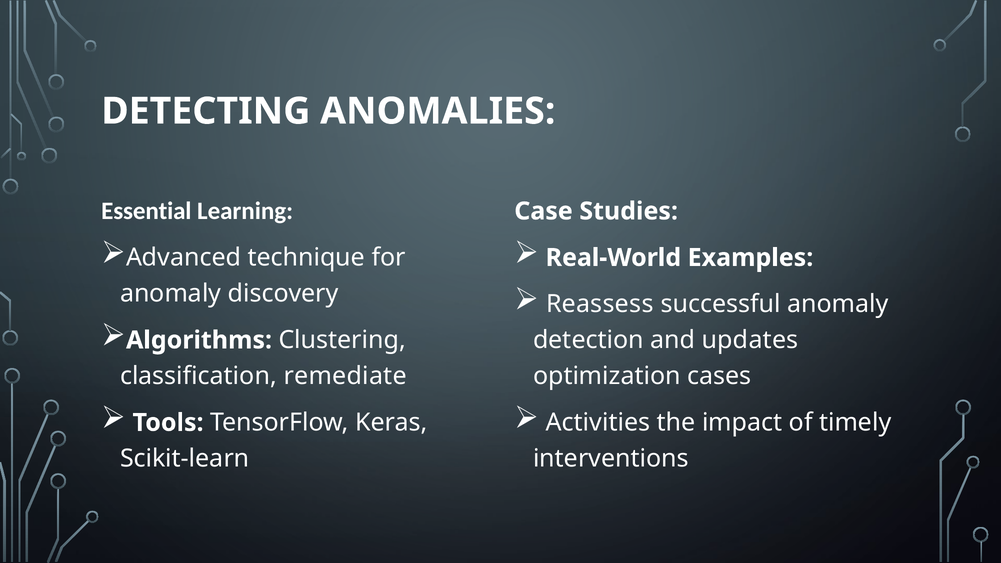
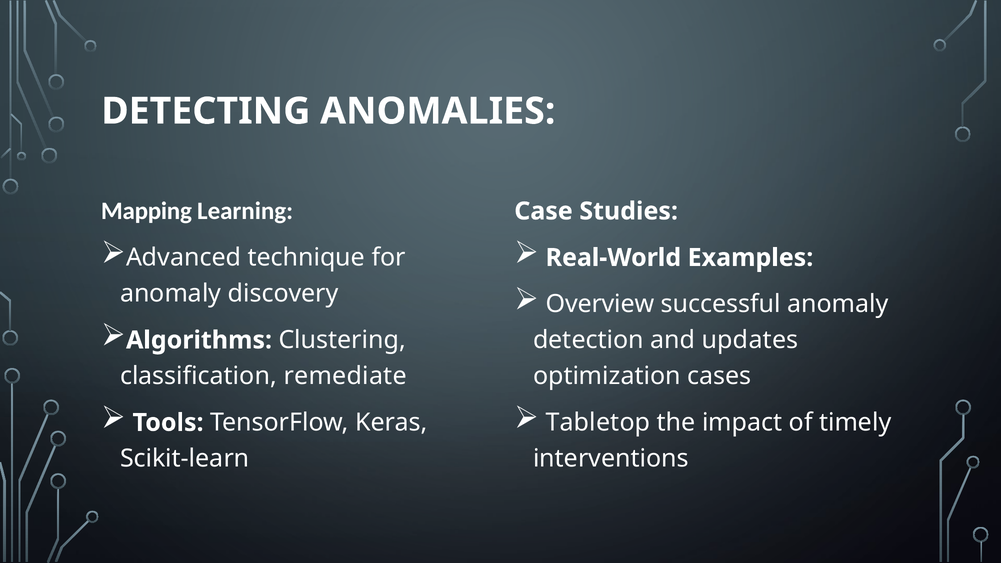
Essential: Essential -> Mapping
Reassess: Reassess -> Overview
Activities: Activities -> Tabletop
